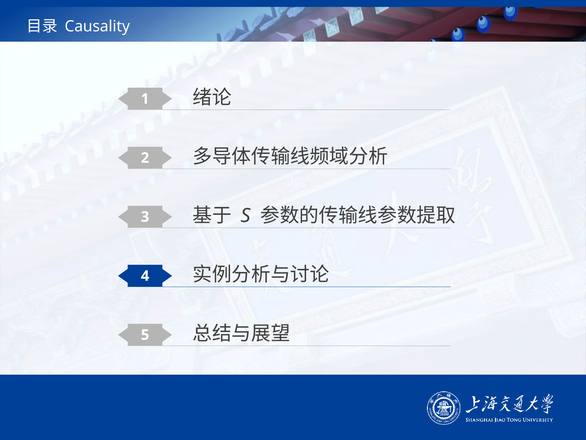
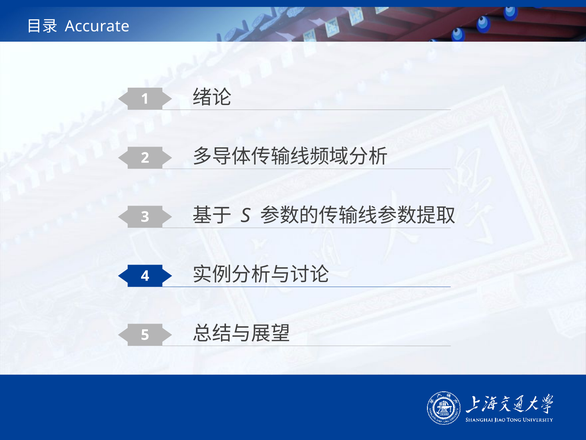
Causality: Causality -> Accurate
